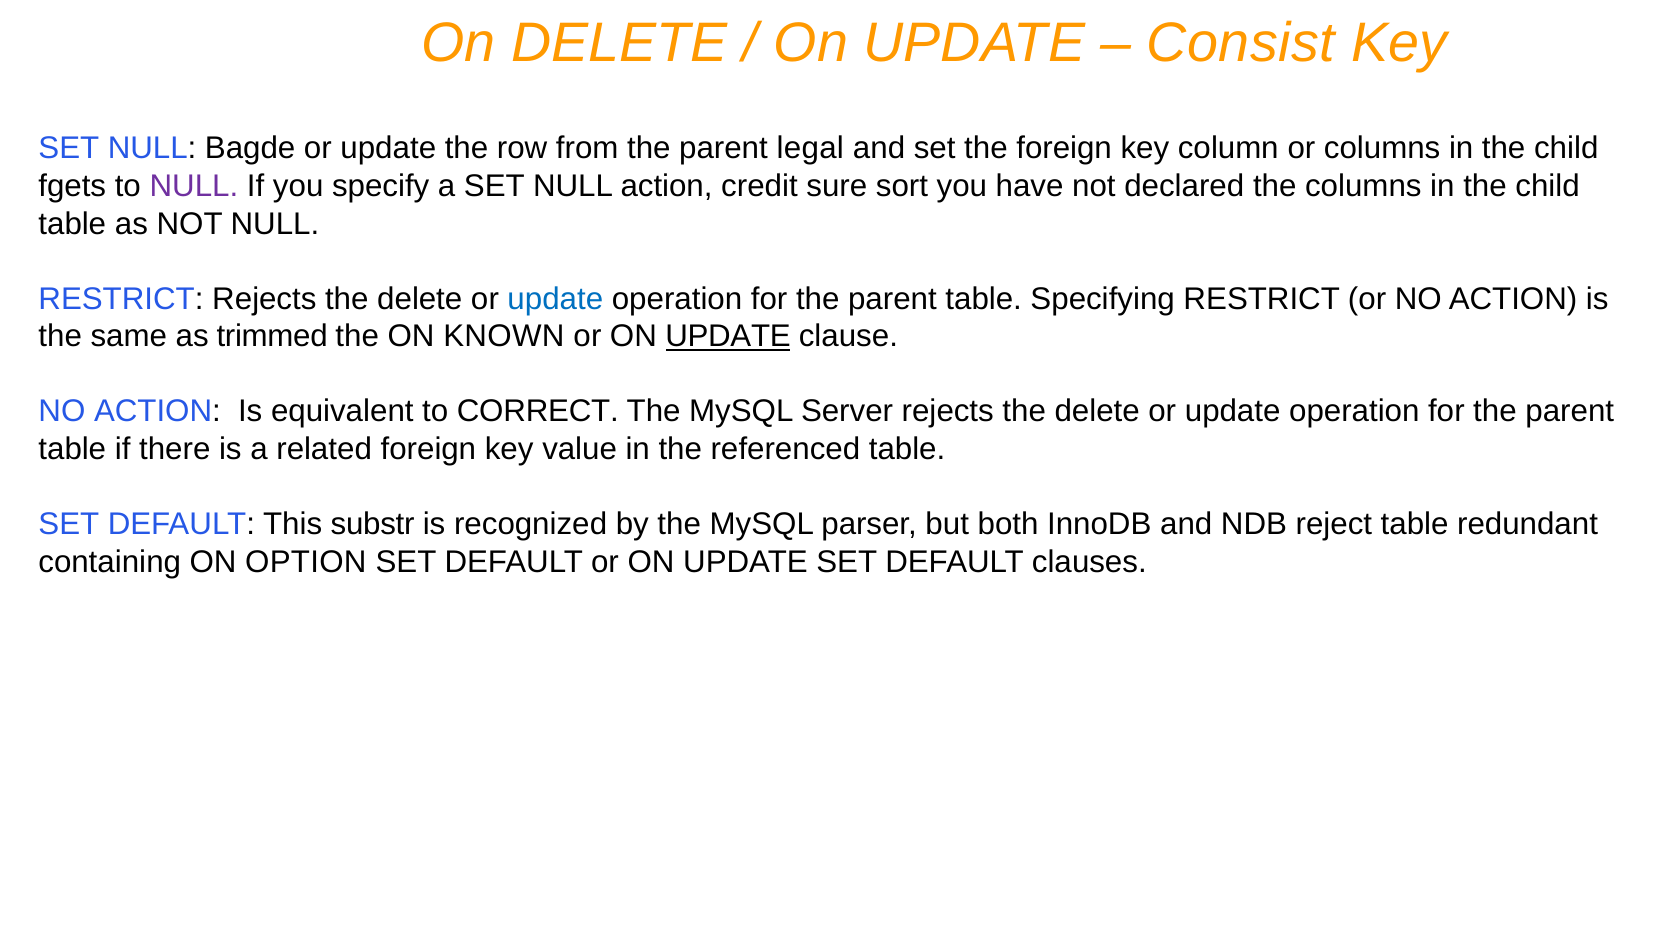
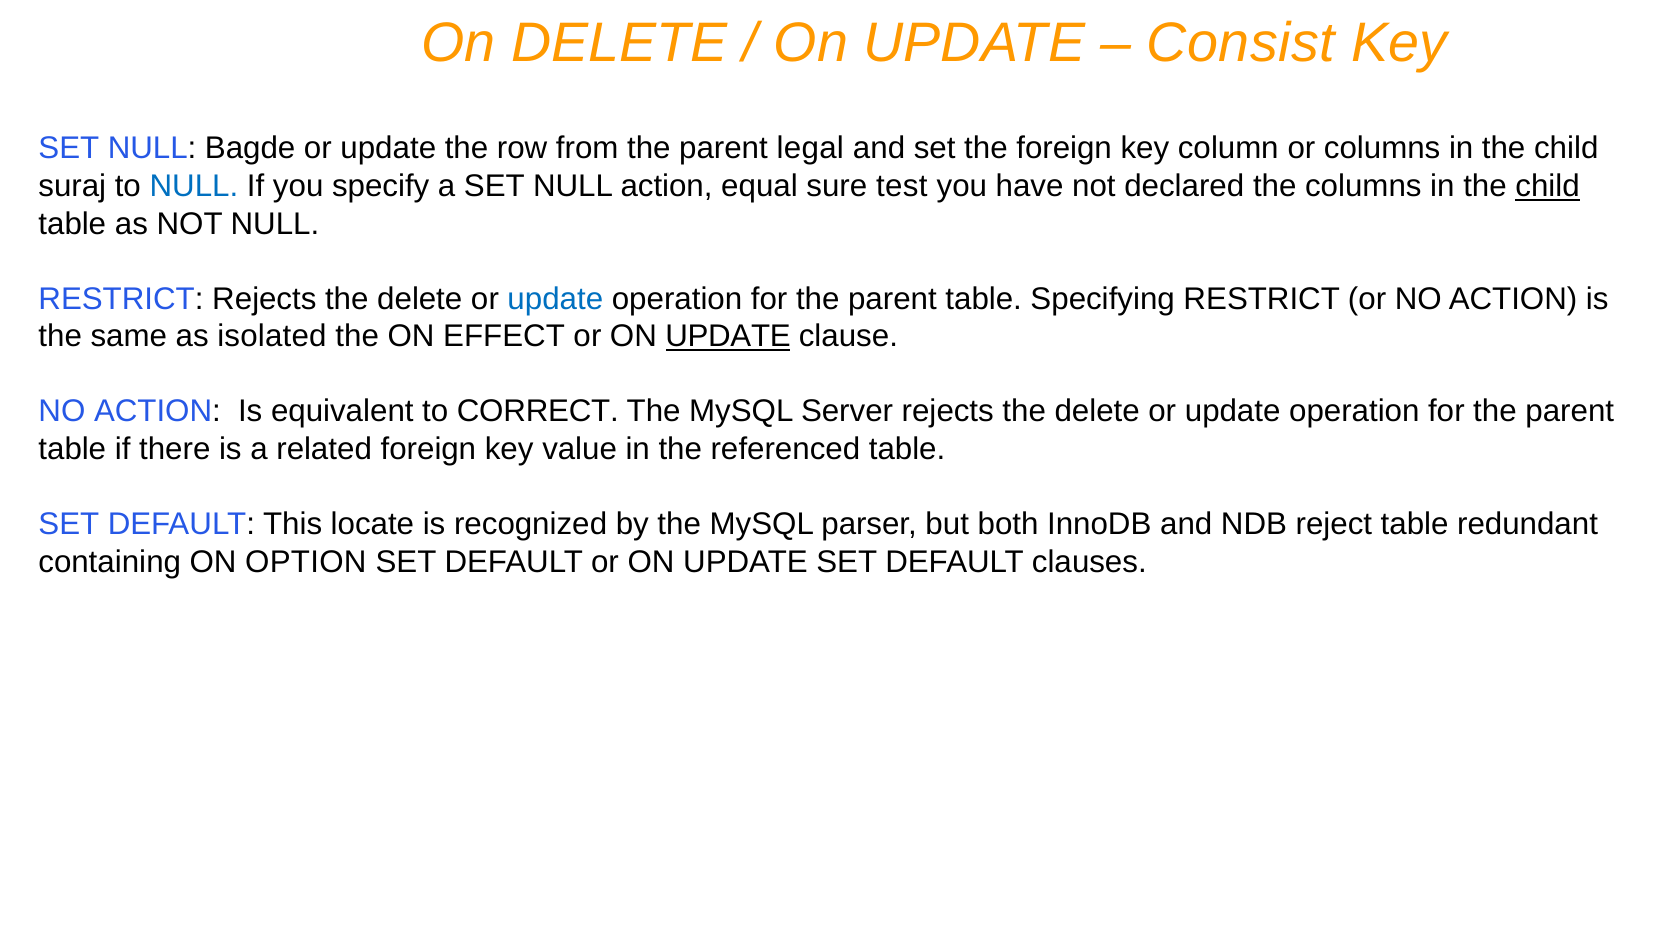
fgets: fgets -> suraj
NULL at (194, 186) colour: purple -> blue
credit: credit -> equal
sort: sort -> test
child at (1548, 186) underline: none -> present
trimmed: trimmed -> isolated
KNOWN: KNOWN -> EFFECT
substr: substr -> locate
